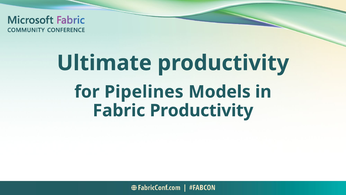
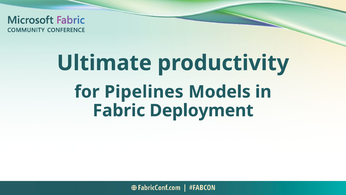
Fabric Productivity: Productivity -> Deployment
